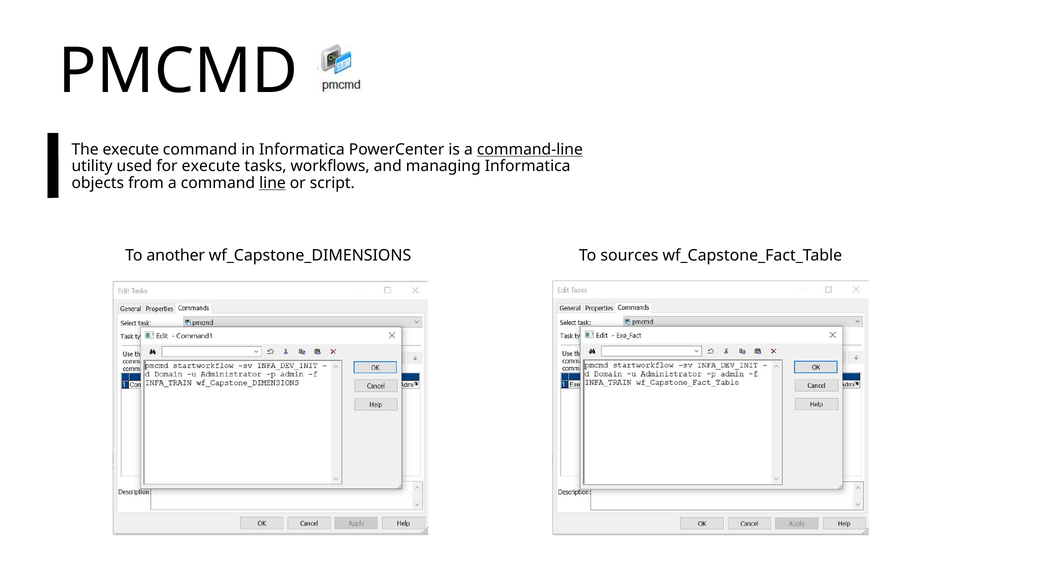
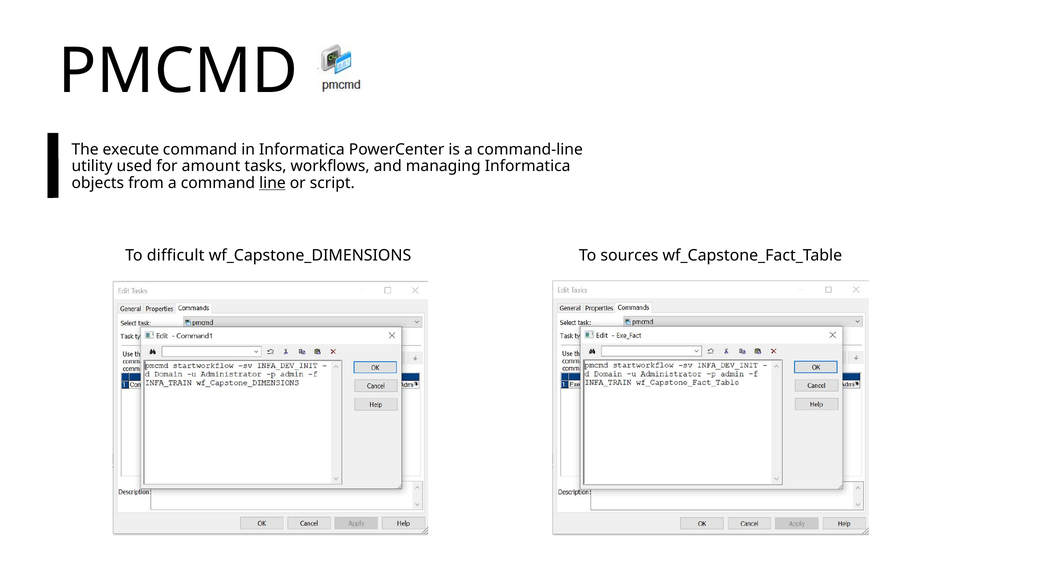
command-line underline: present -> none
for execute: execute -> amount
another: another -> difficult
